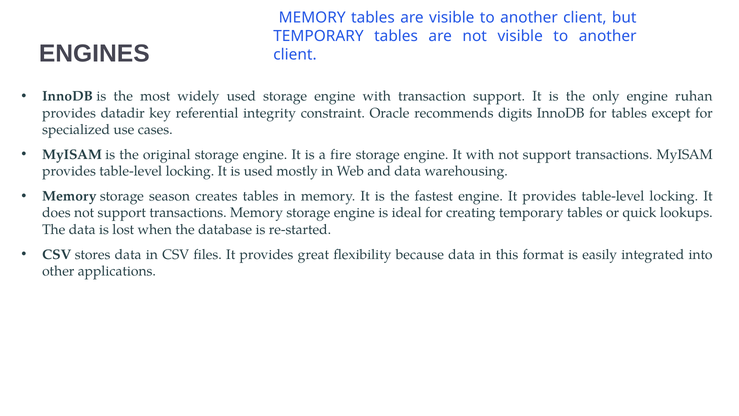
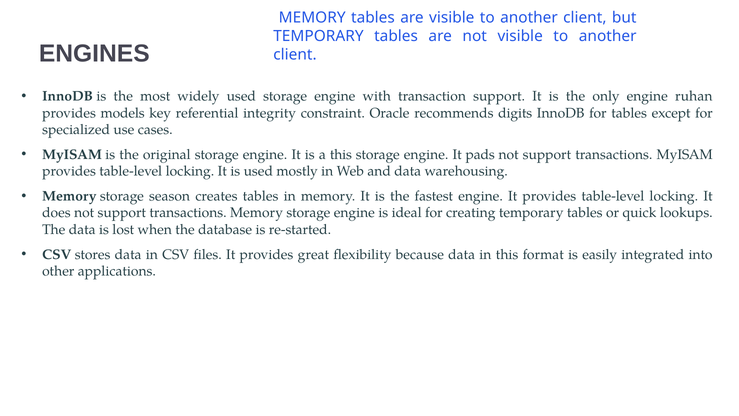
datadir: datadir -> models
a fire: fire -> this
It with: with -> pads
